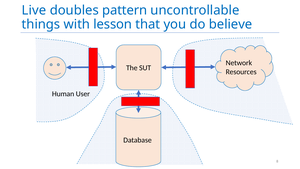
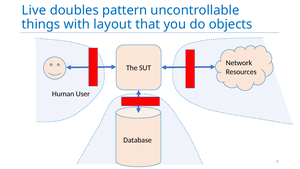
lesson: lesson -> layout
believe: believe -> objects
